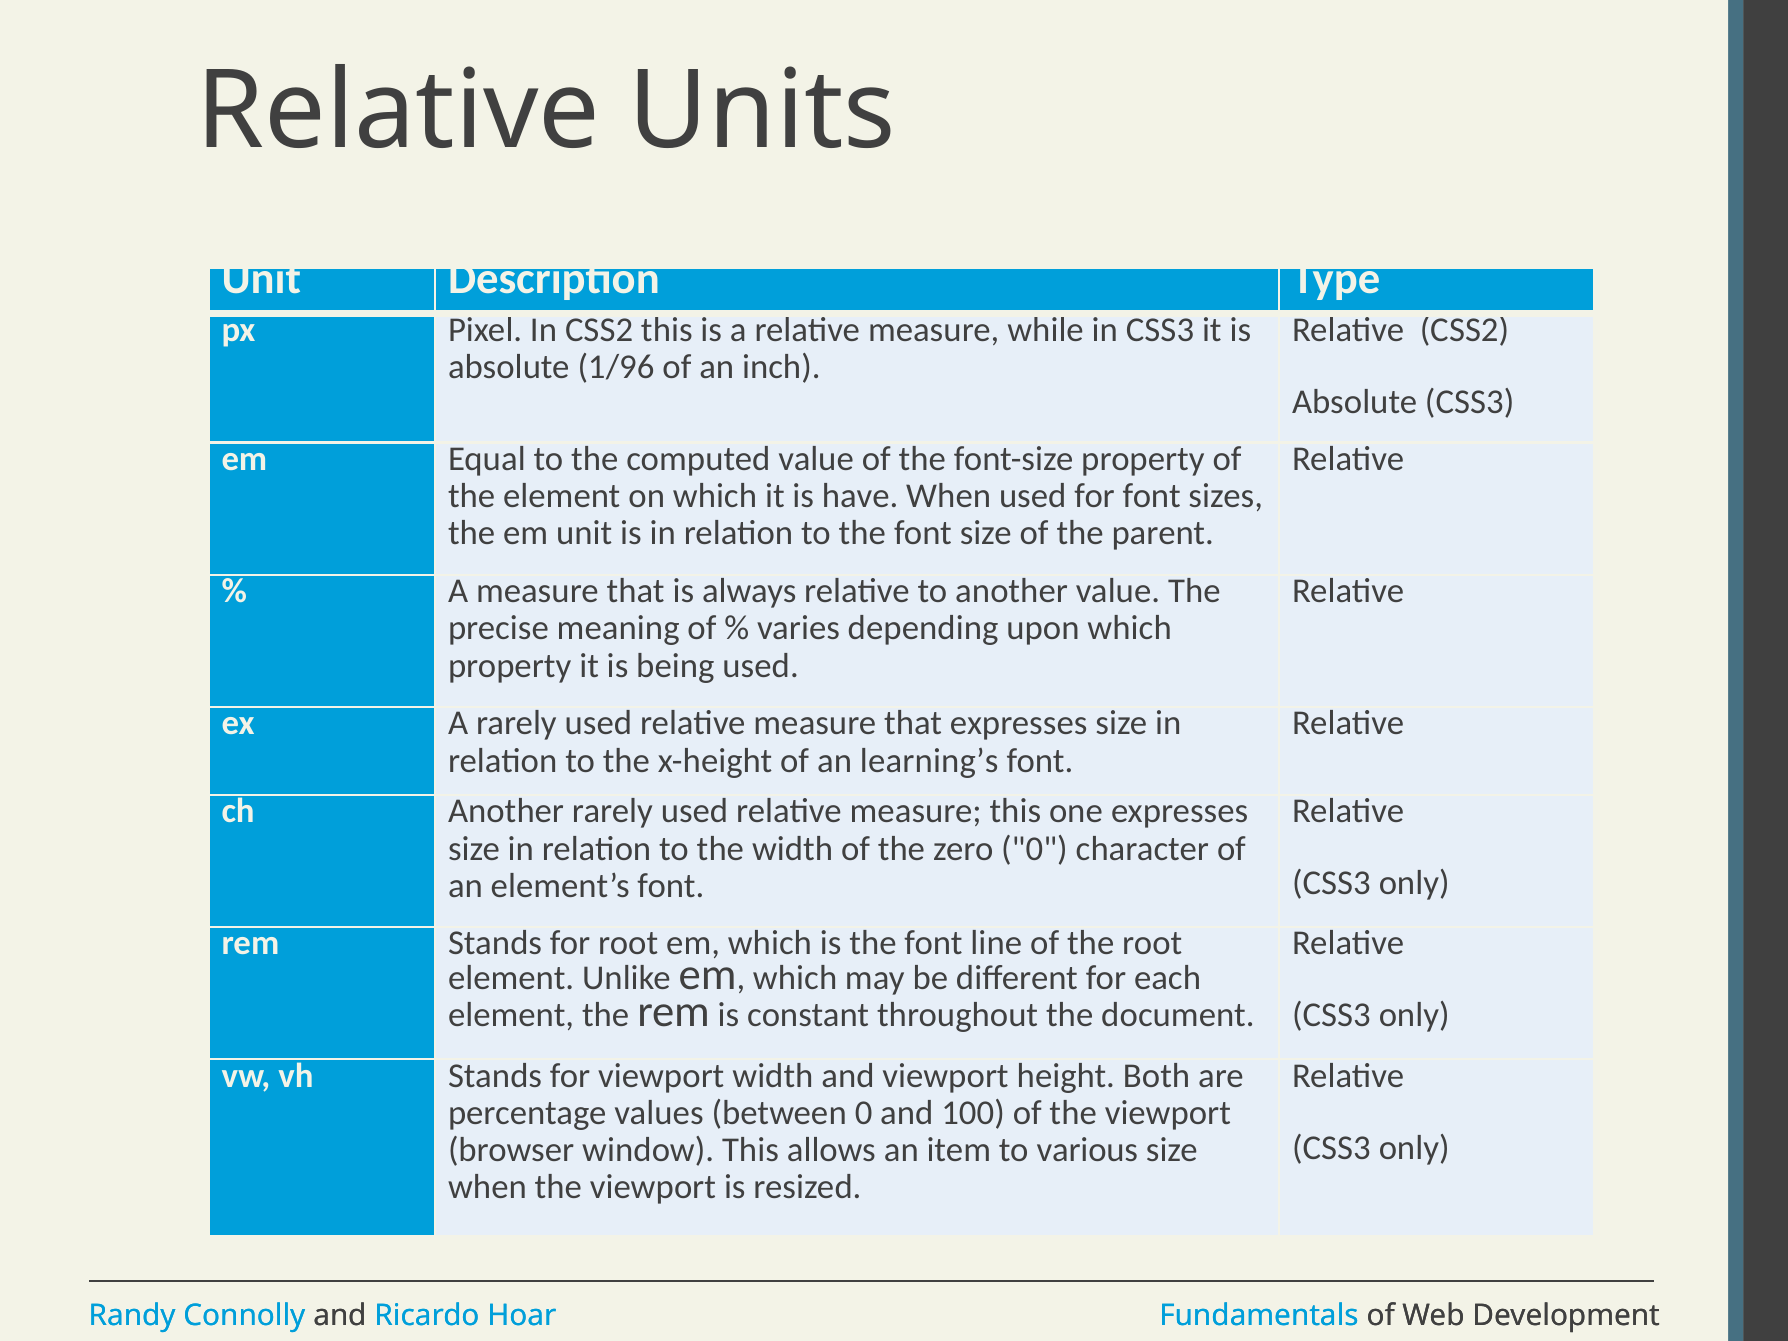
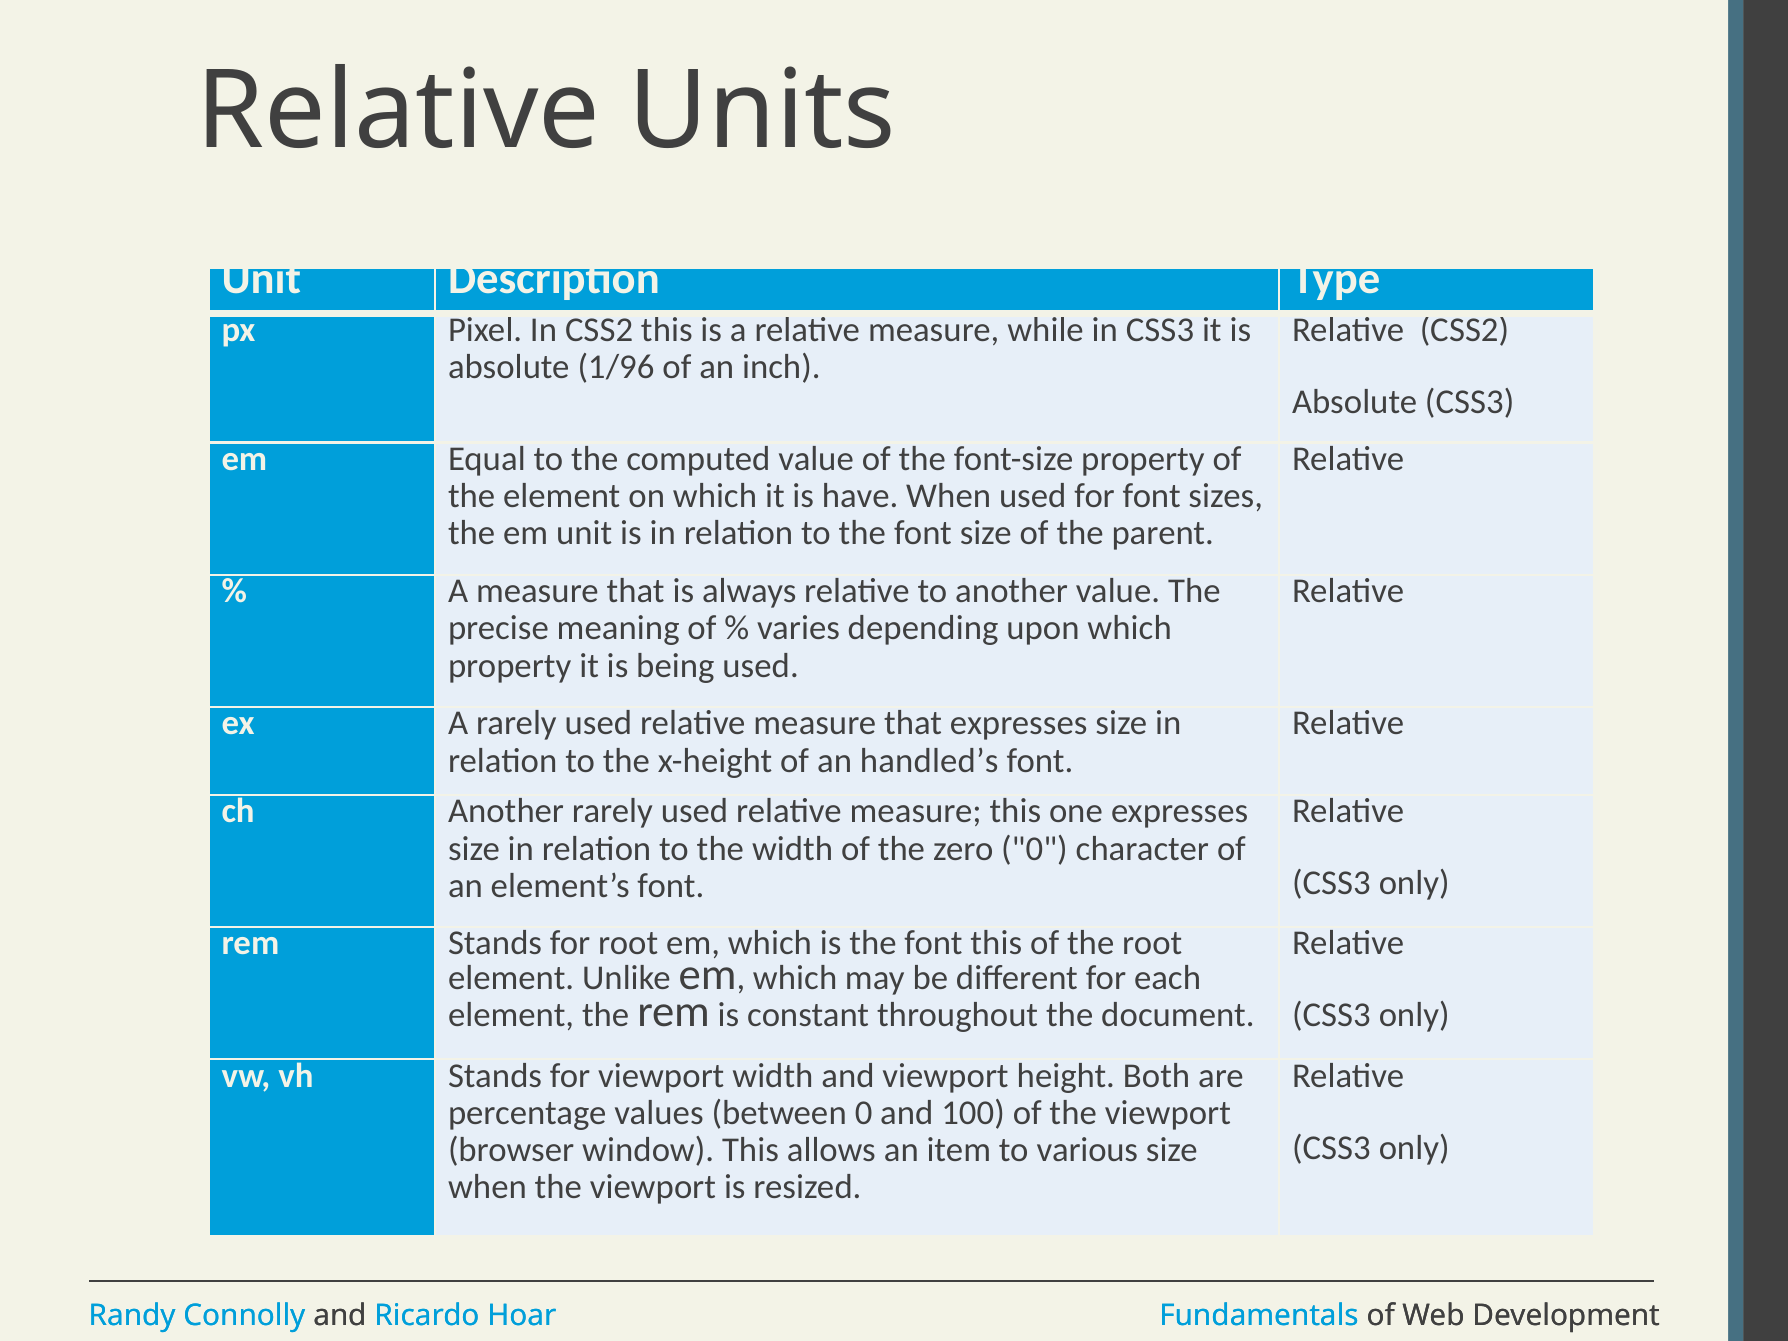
learning’s: learning’s -> handled’s
font line: line -> this
